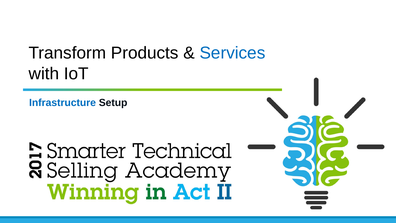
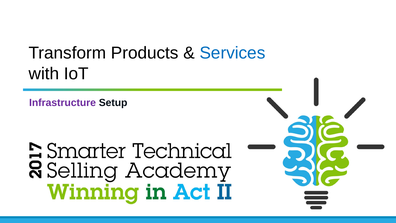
Infrastructure colour: blue -> purple
